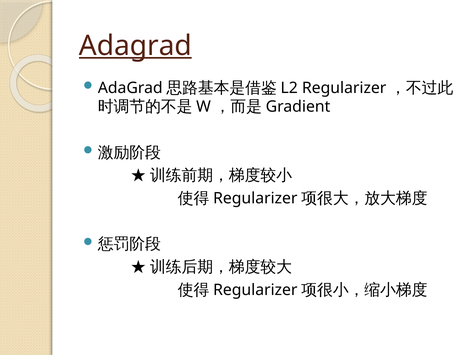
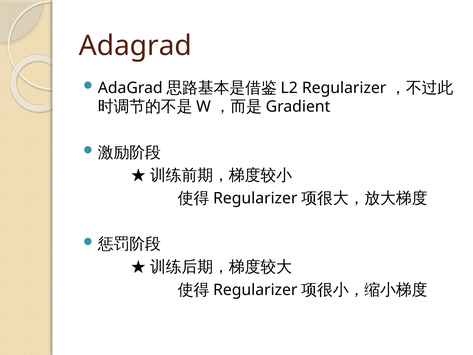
Adagrad at (135, 46) underline: present -> none
